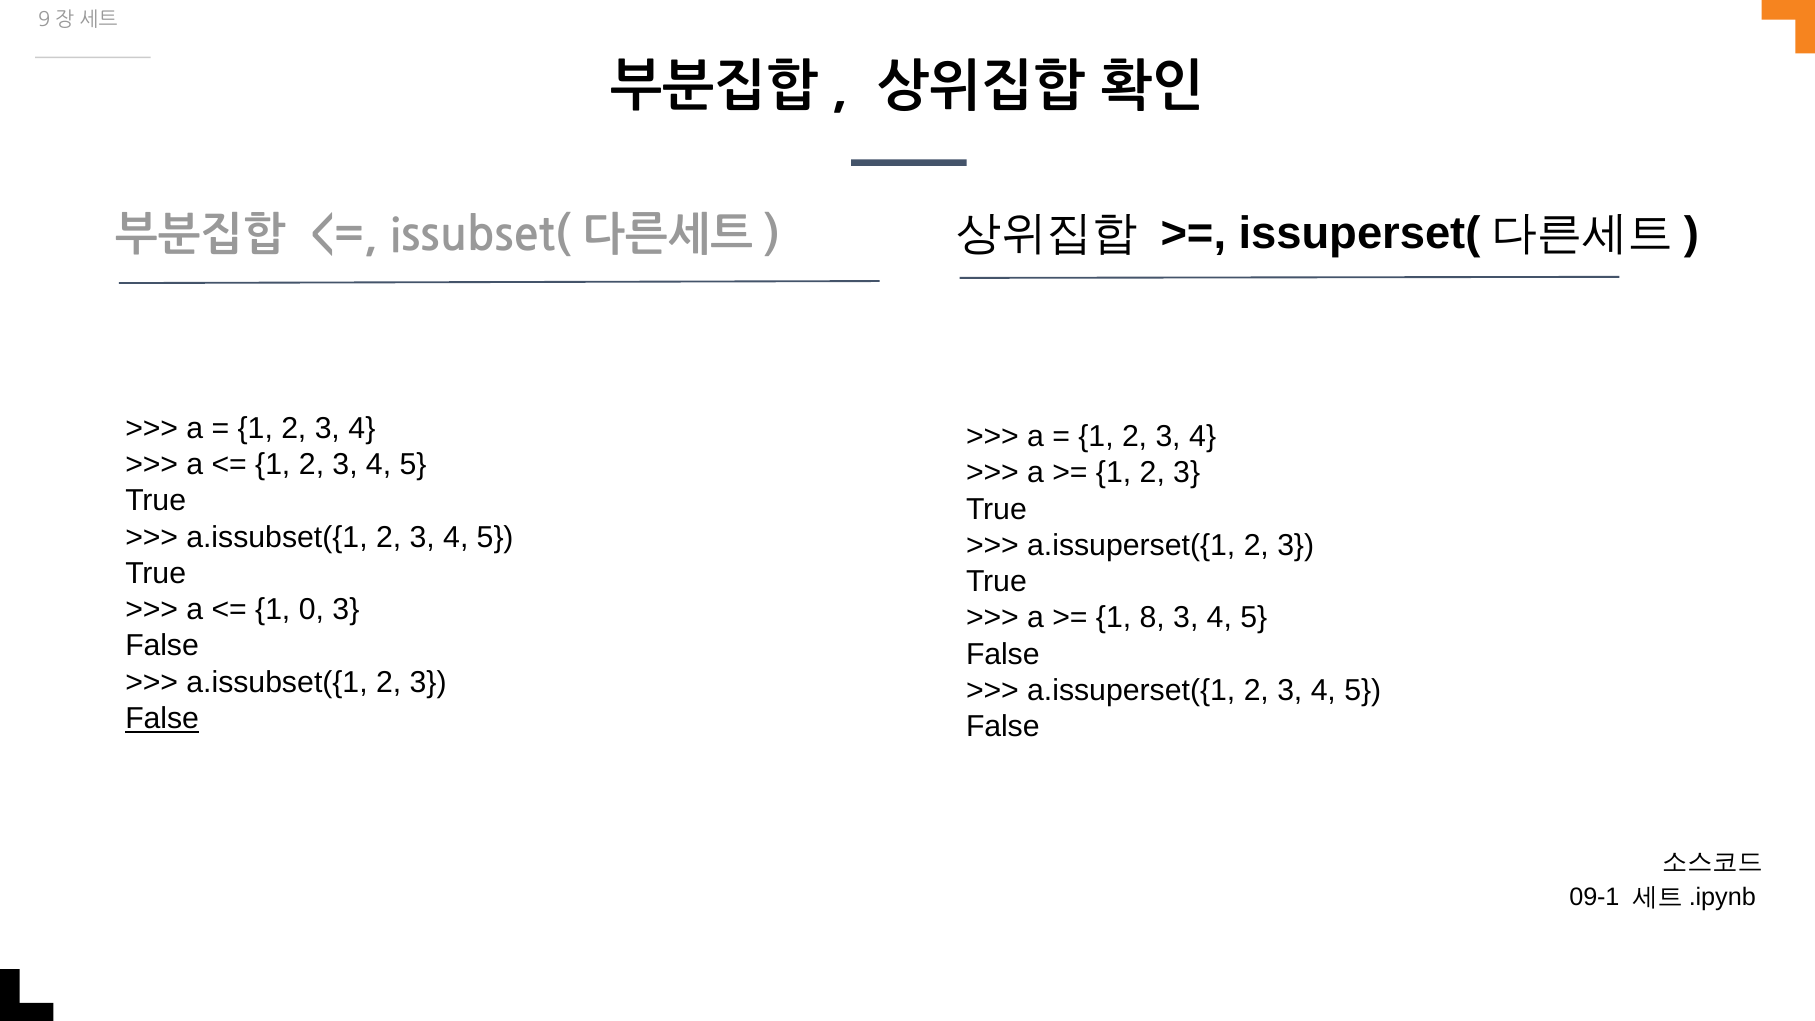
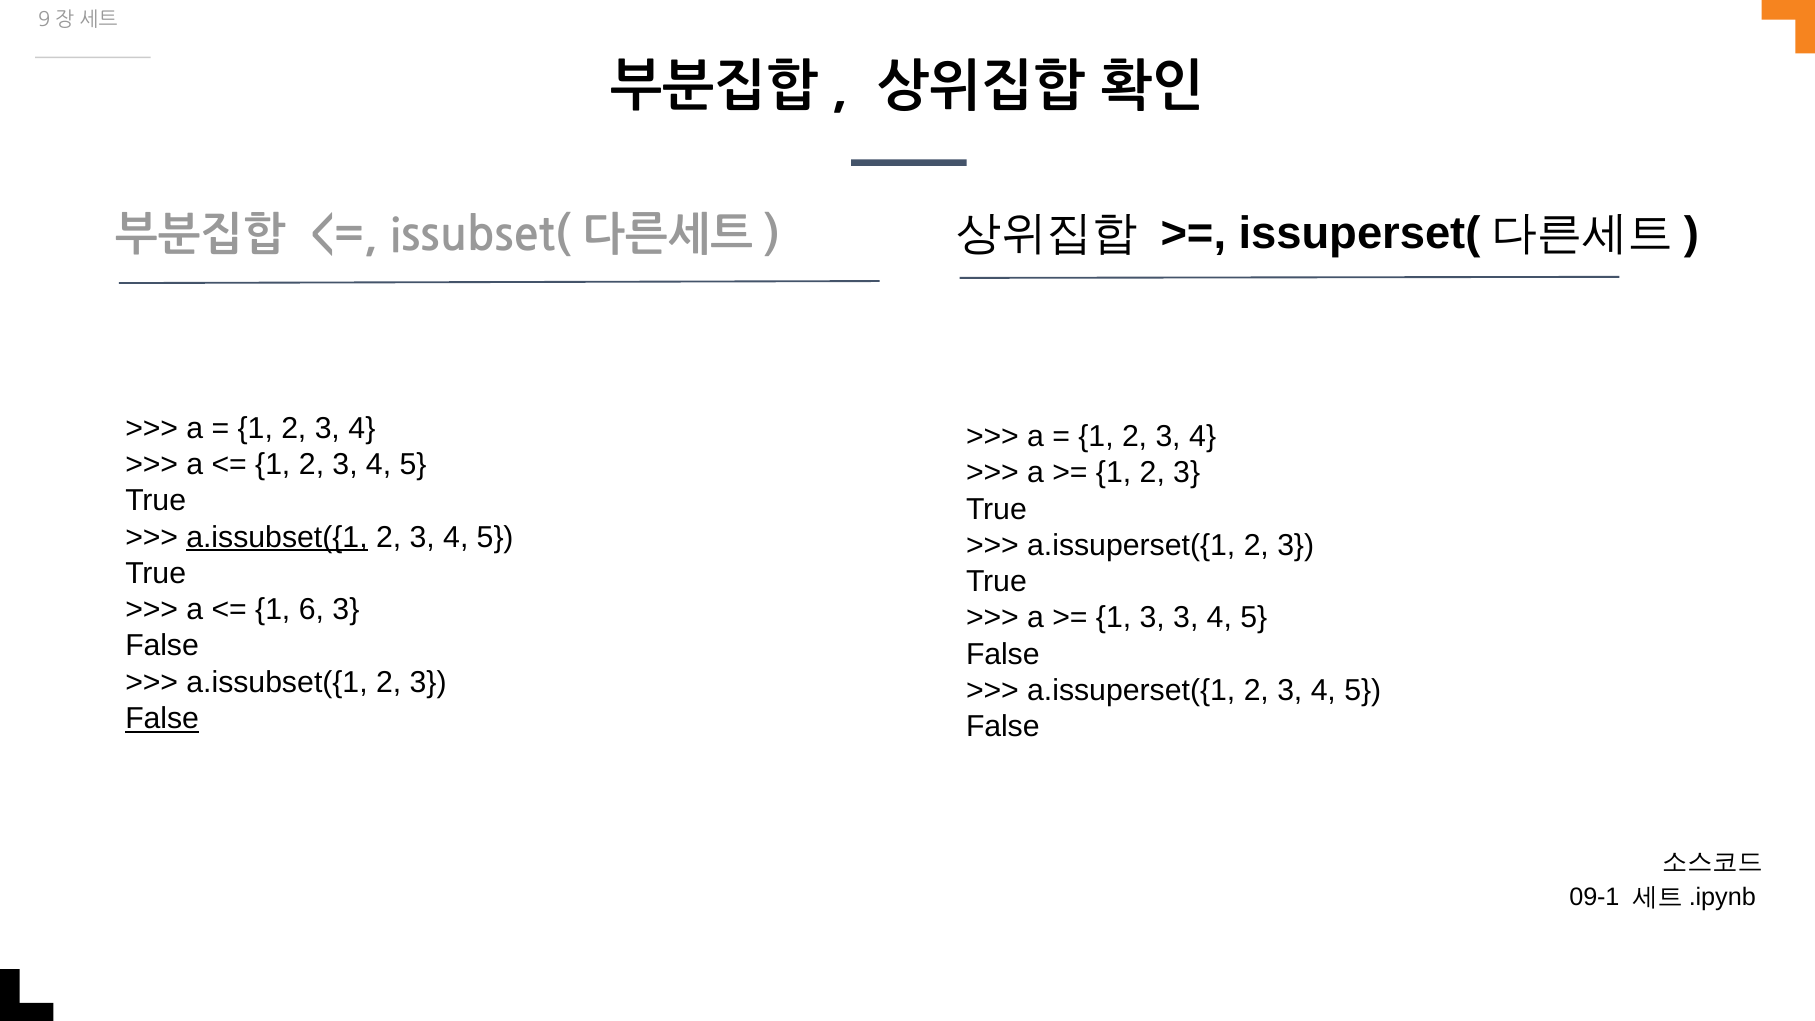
a.issubset({1 at (277, 537) underline: none -> present
0: 0 -> 6
1 8: 8 -> 3
